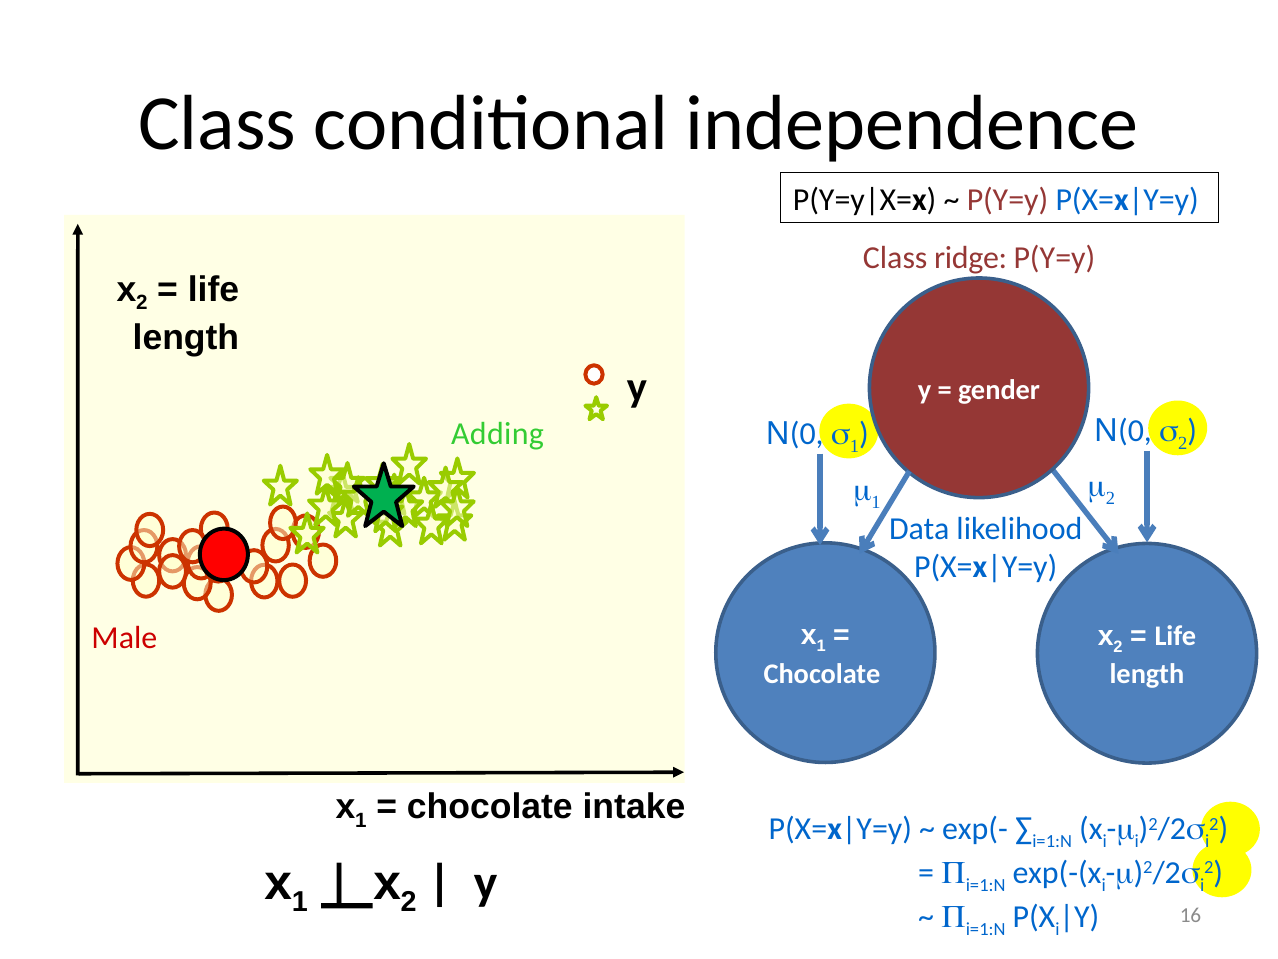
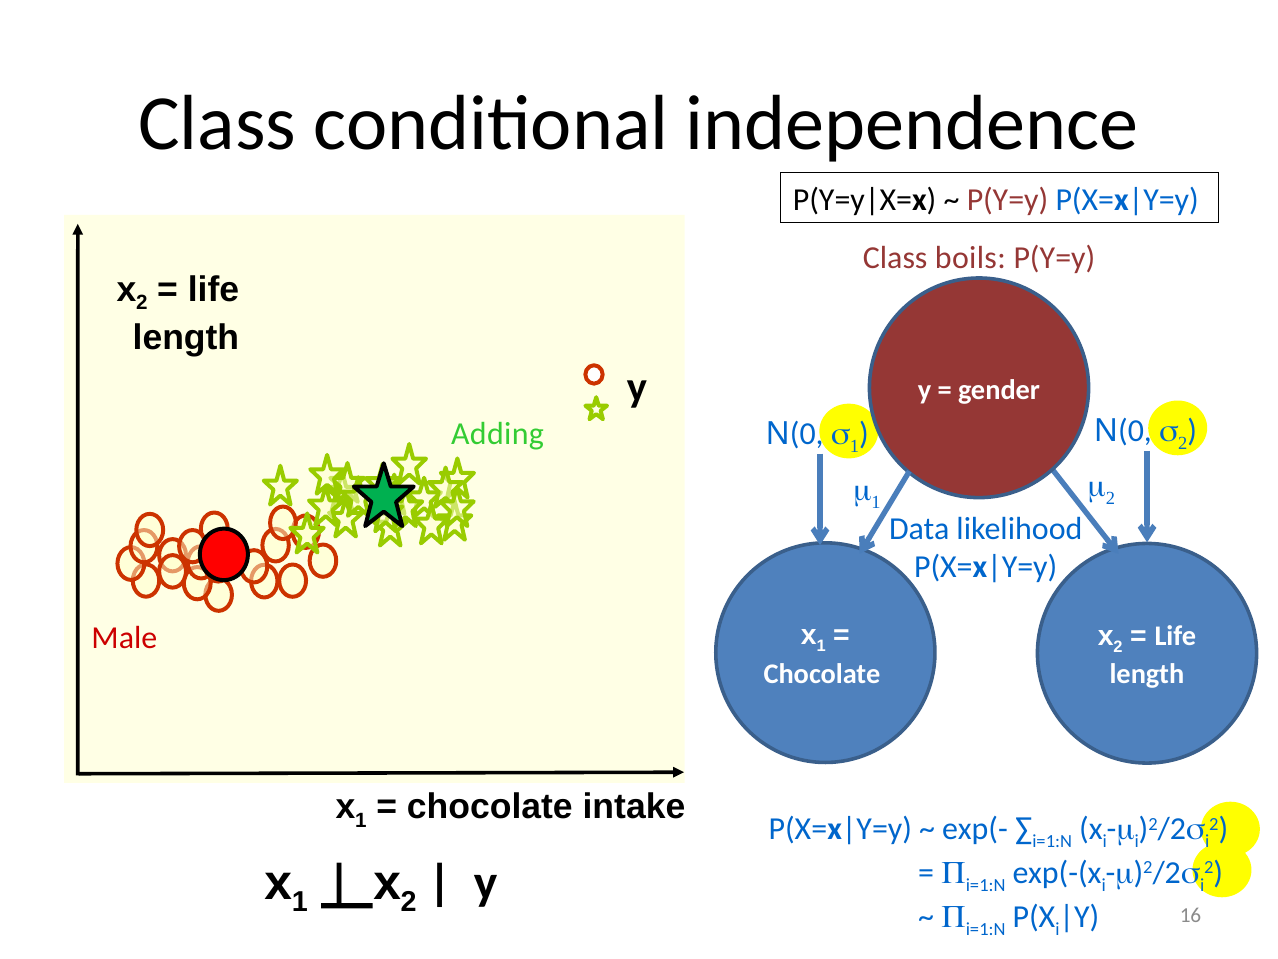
ridge: ridge -> boils
